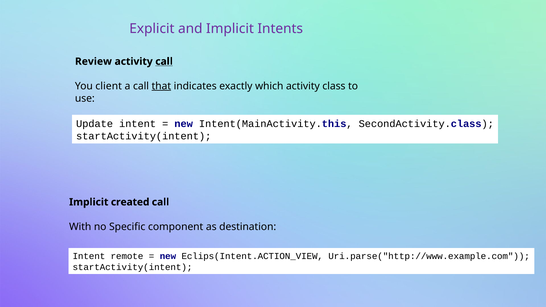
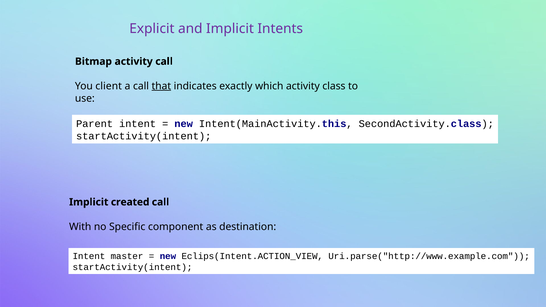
Review: Review -> Bitmap
call at (164, 61) underline: present -> none
Update: Update -> Parent
remote: remote -> master
